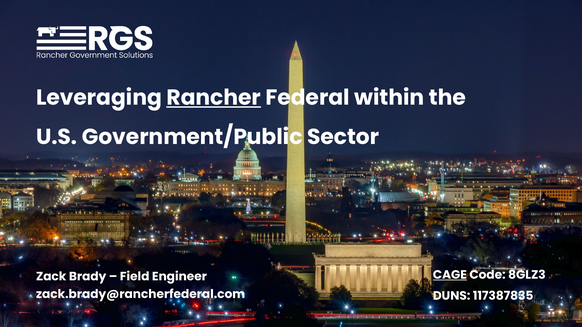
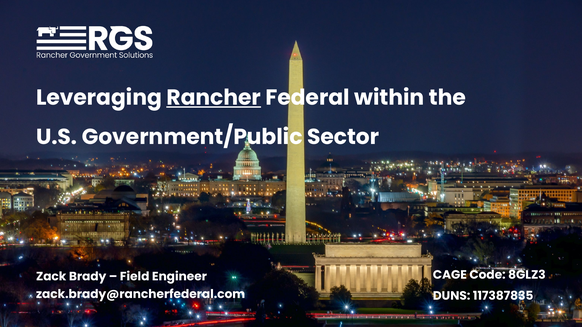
CAGE underline: present -> none
